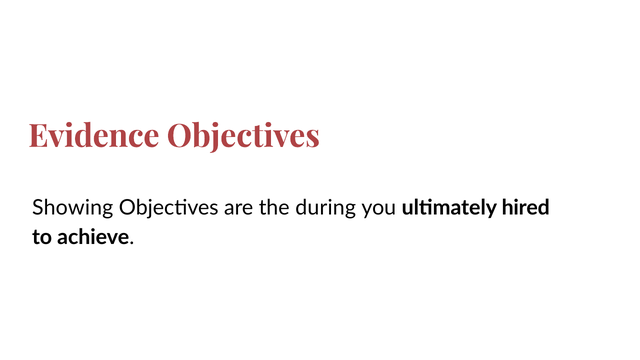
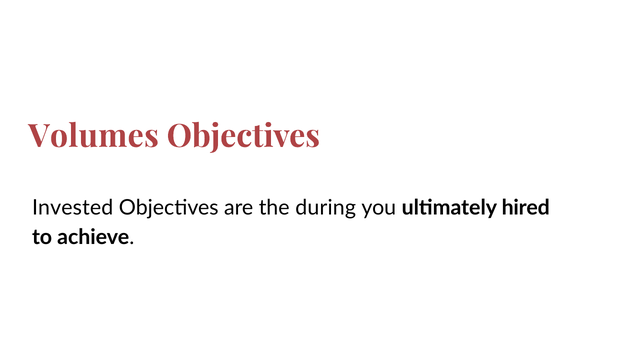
Evidence: Evidence -> Volumes
Showing: Showing -> Invested
